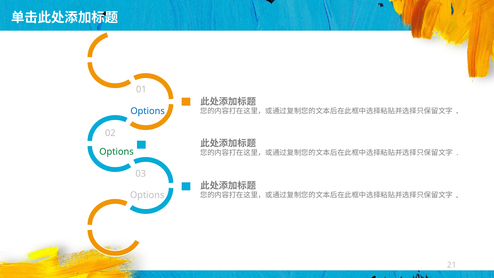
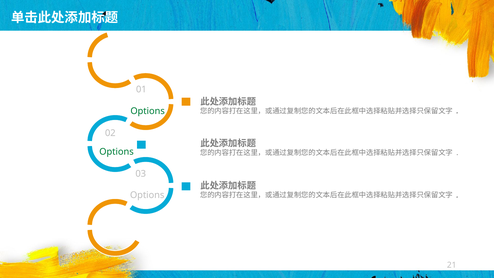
Options at (148, 111) colour: blue -> green
